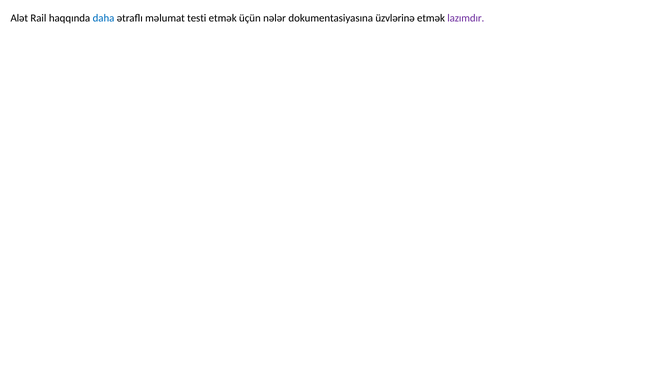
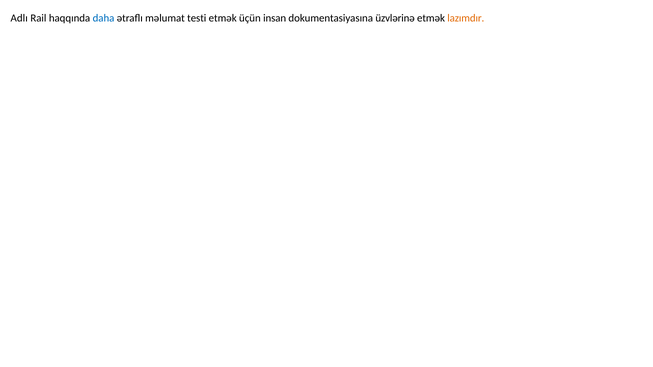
Alət: Alət -> Adlı
nələr: nələr -> insan
lazımdır colour: purple -> orange
